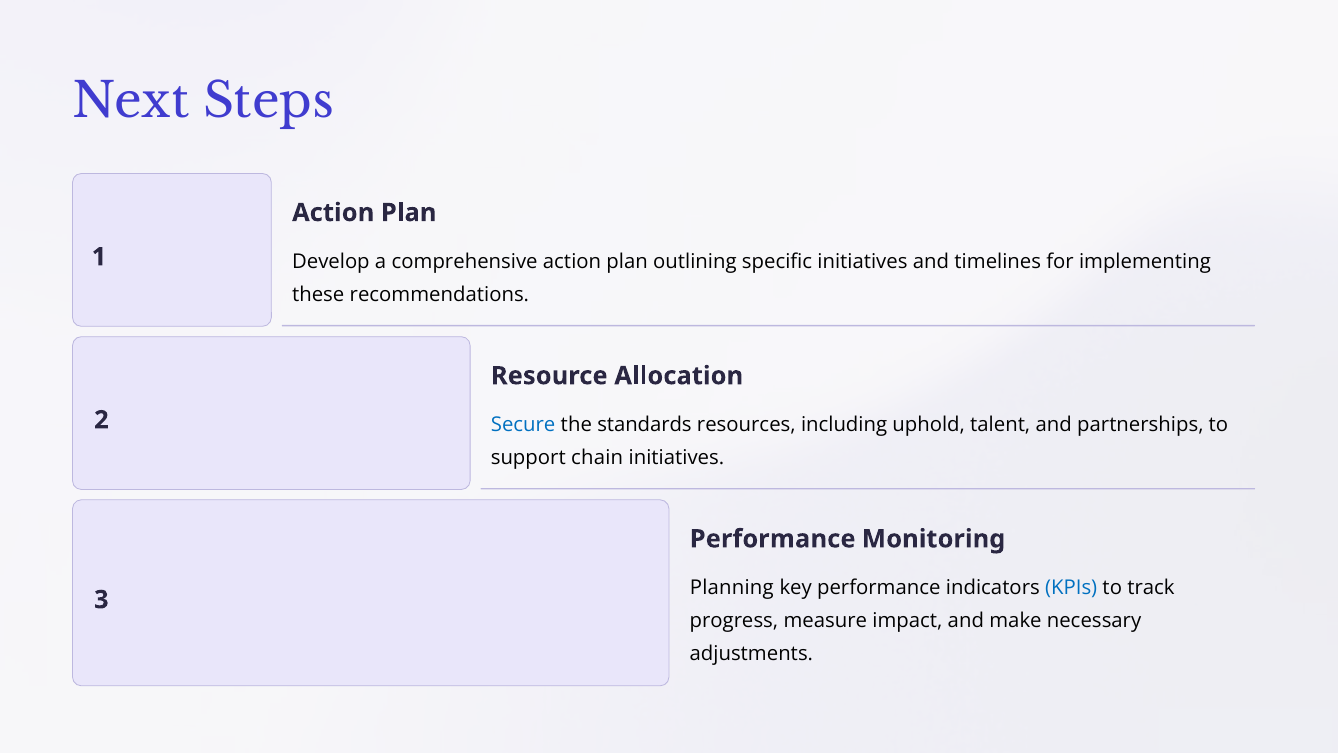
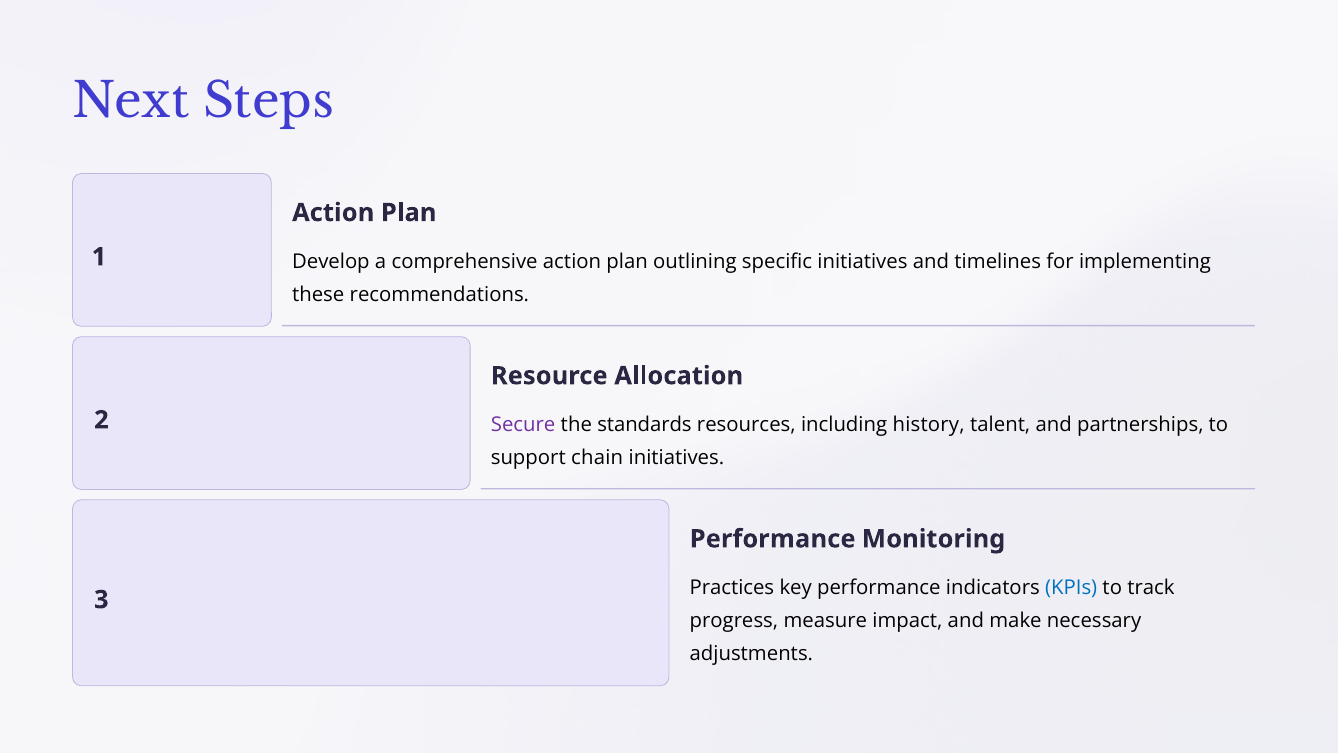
Secure colour: blue -> purple
uphold: uphold -> history
Planning: Planning -> Practices
